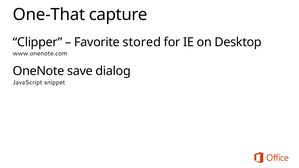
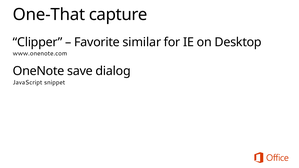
stored: stored -> similar
